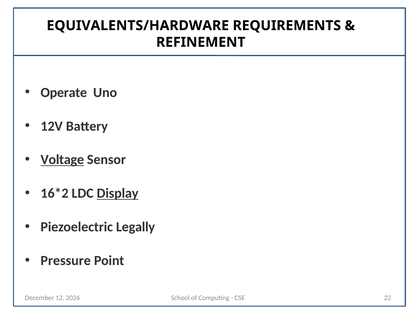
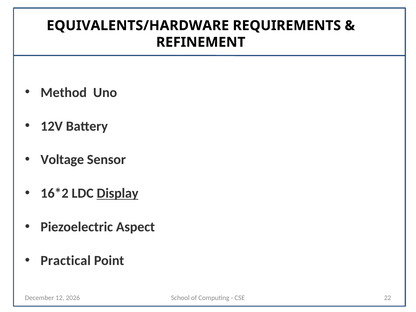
Operate: Operate -> Method
Voltage underline: present -> none
Legally: Legally -> Aspect
Pressure: Pressure -> Practical
